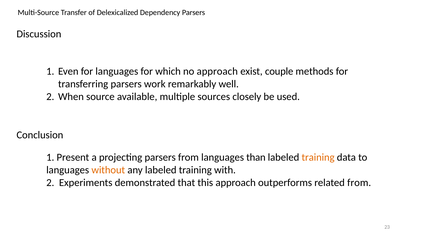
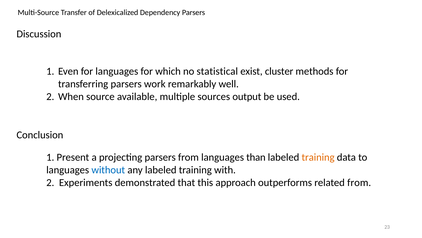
no approach: approach -> statistical
couple: couple -> cluster
closely: closely -> output
without colour: orange -> blue
